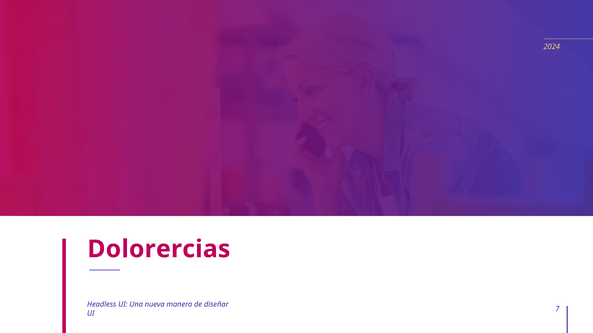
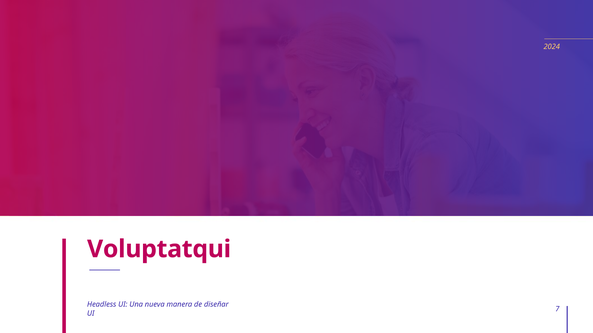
Dolorercias: Dolorercias -> Voluptatqui
